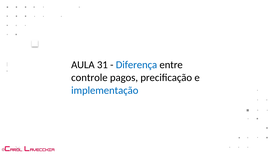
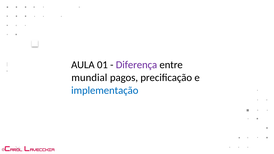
31: 31 -> 01
Diferença colour: blue -> purple
controle: controle -> mundial
